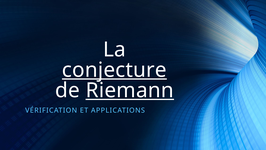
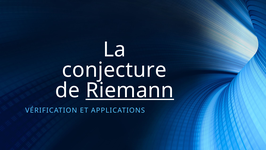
conjecture underline: present -> none
